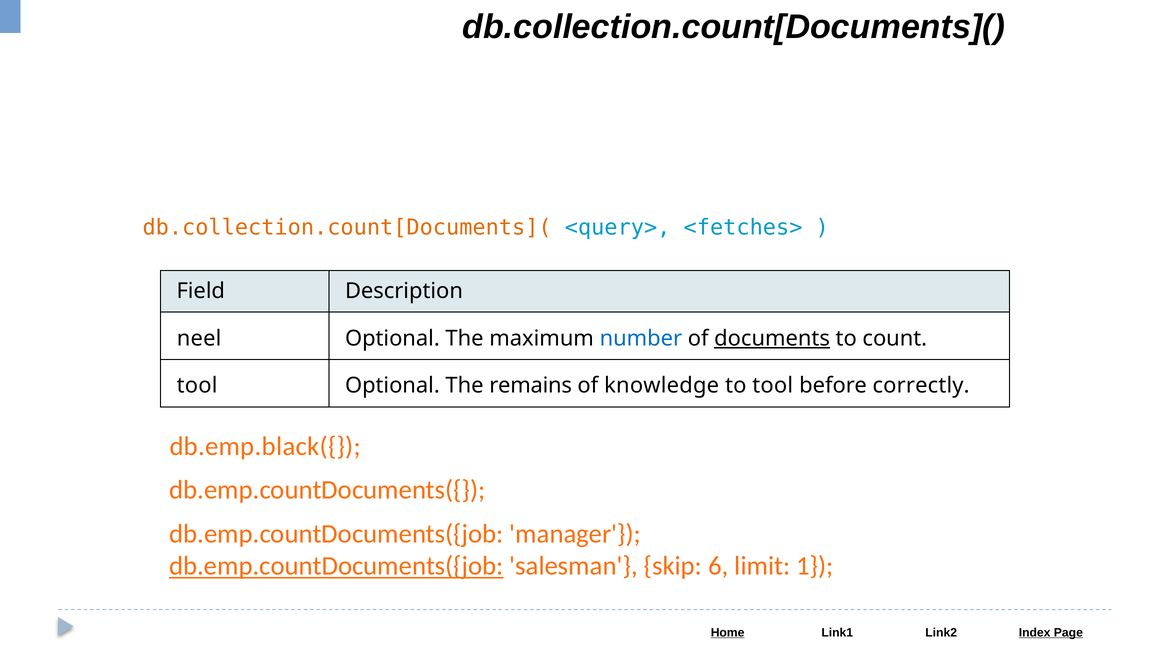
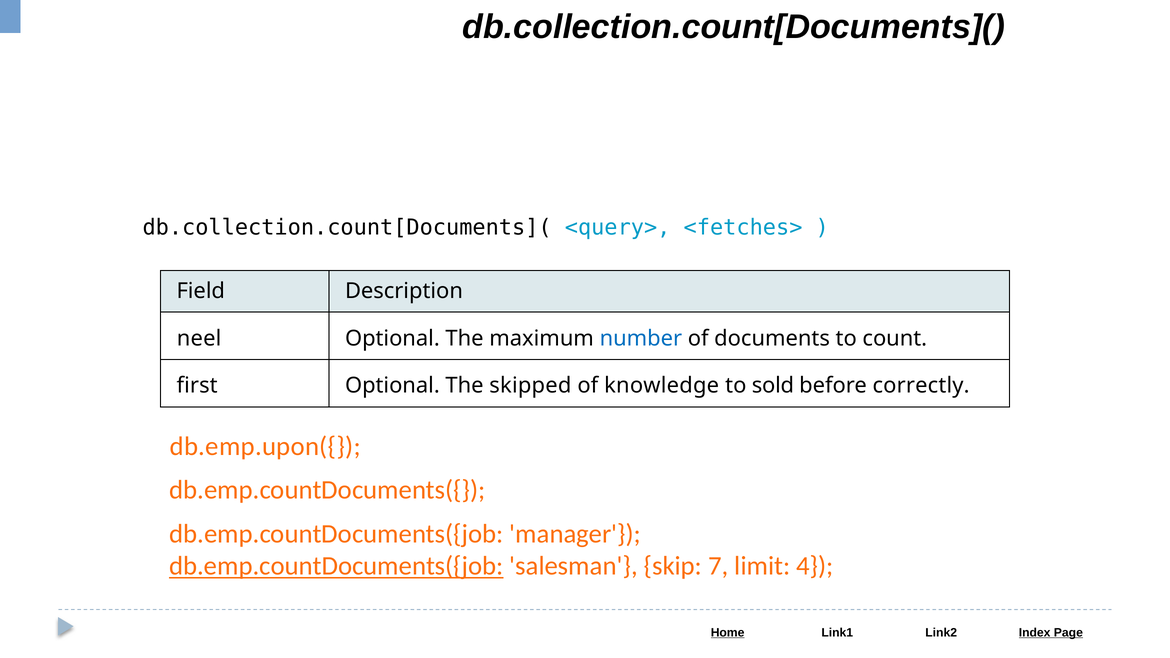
db.collection.count[Documents]( at (347, 228) colour: orange -> black
documents underline: present -> none
tool at (197, 386): tool -> first
remains: remains -> skipped
to tool: tool -> sold
db.emp.black({: db.emp.black({ -> db.emp.upon({
6: 6 -> 7
1: 1 -> 4
